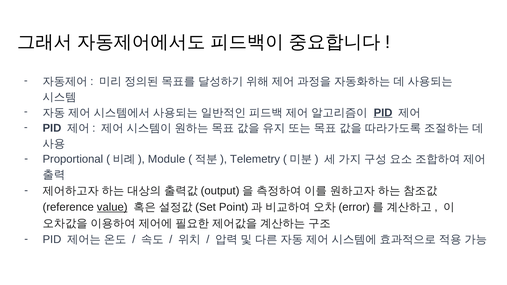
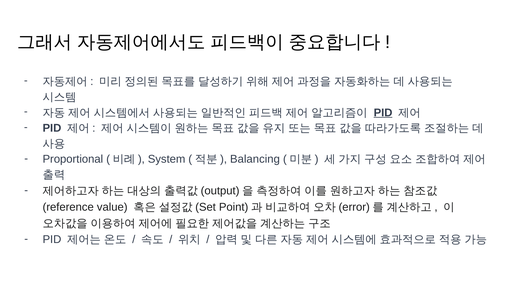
Module: Module -> System
Telemetry: Telemetry -> Balancing
value underline: present -> none
